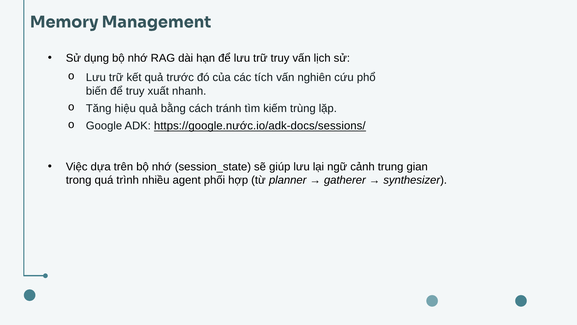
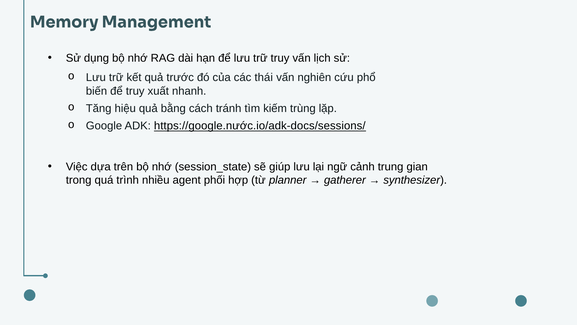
tích: tích -> thái
